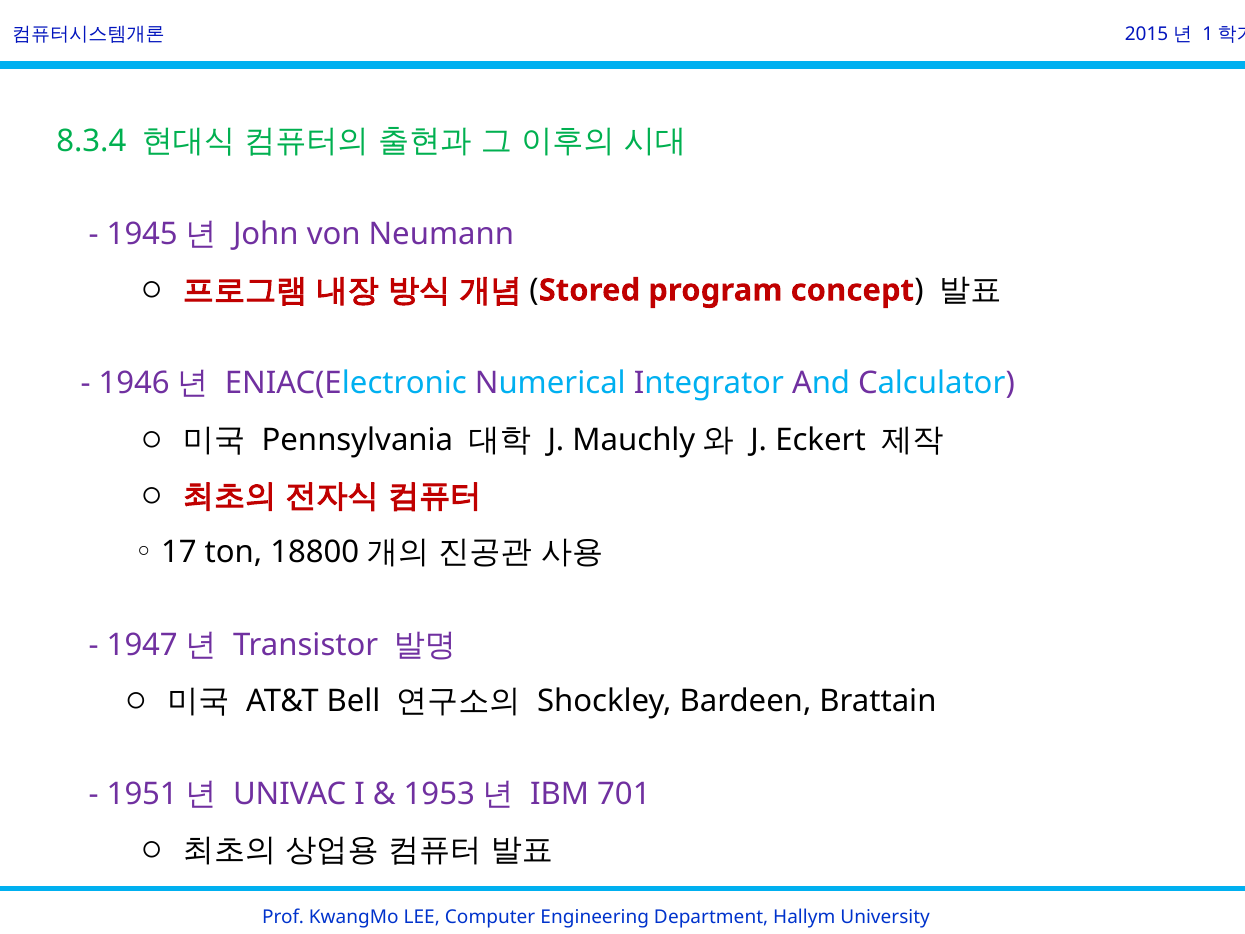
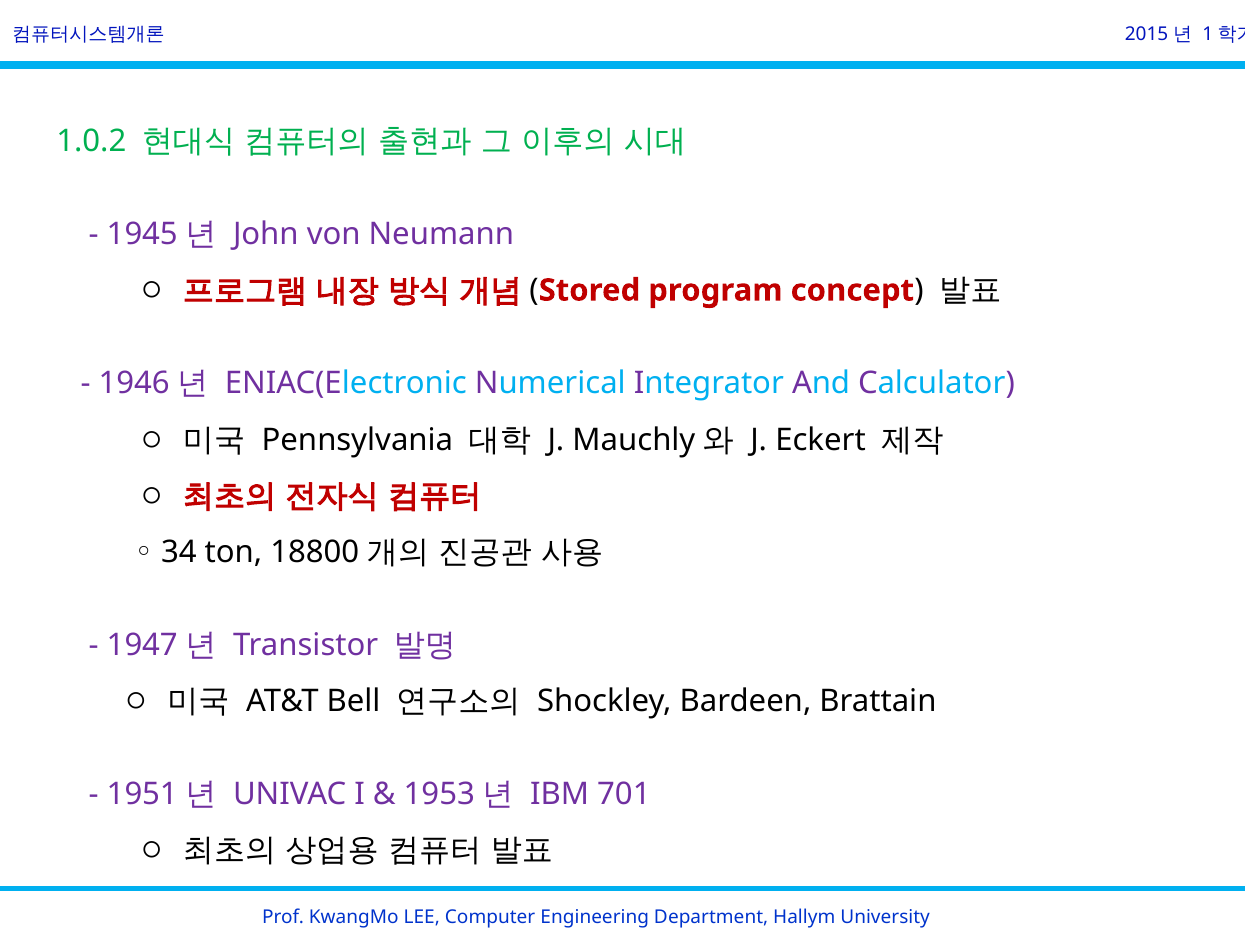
8.3.4: 8.3.4 -> 1.0.2
17: 17 -> 34
